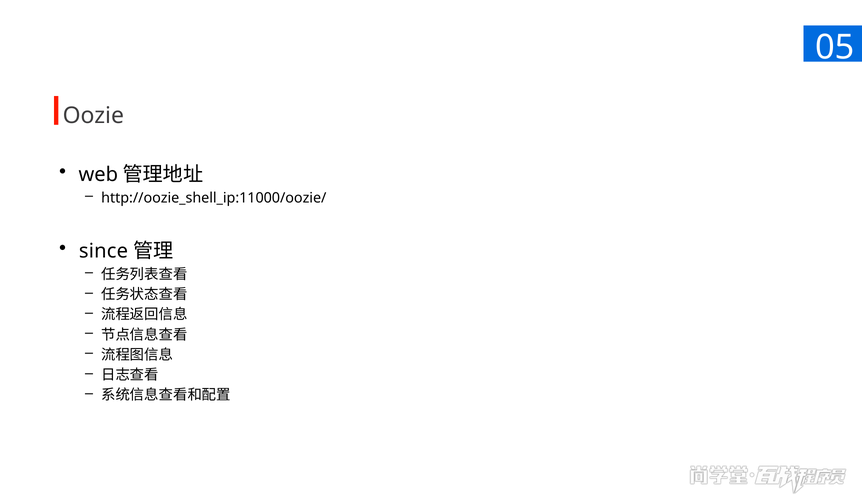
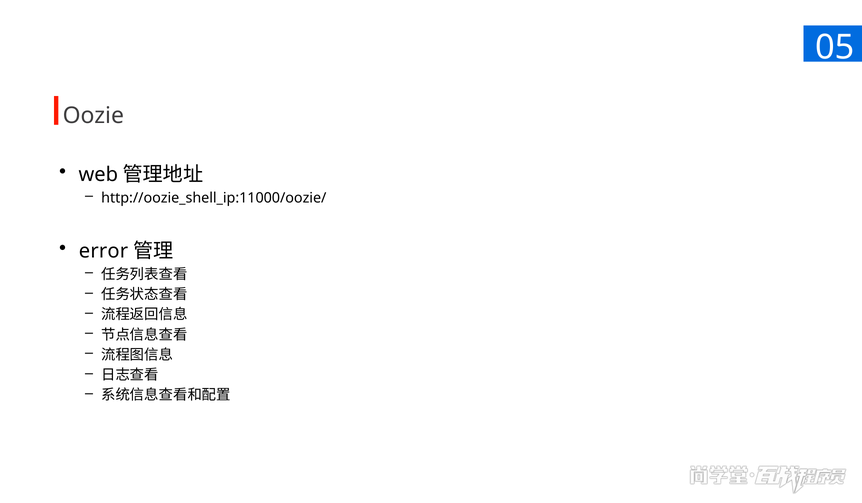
since: since -> error
